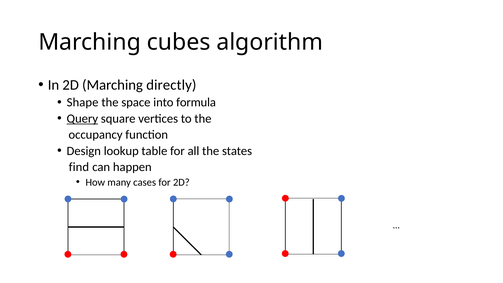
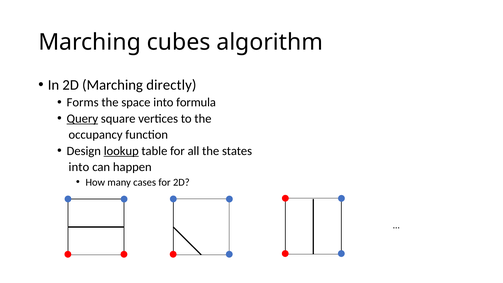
Shape: Shape -> Forms
lookup underline: none -> present
find at (79, 167): find -> into
